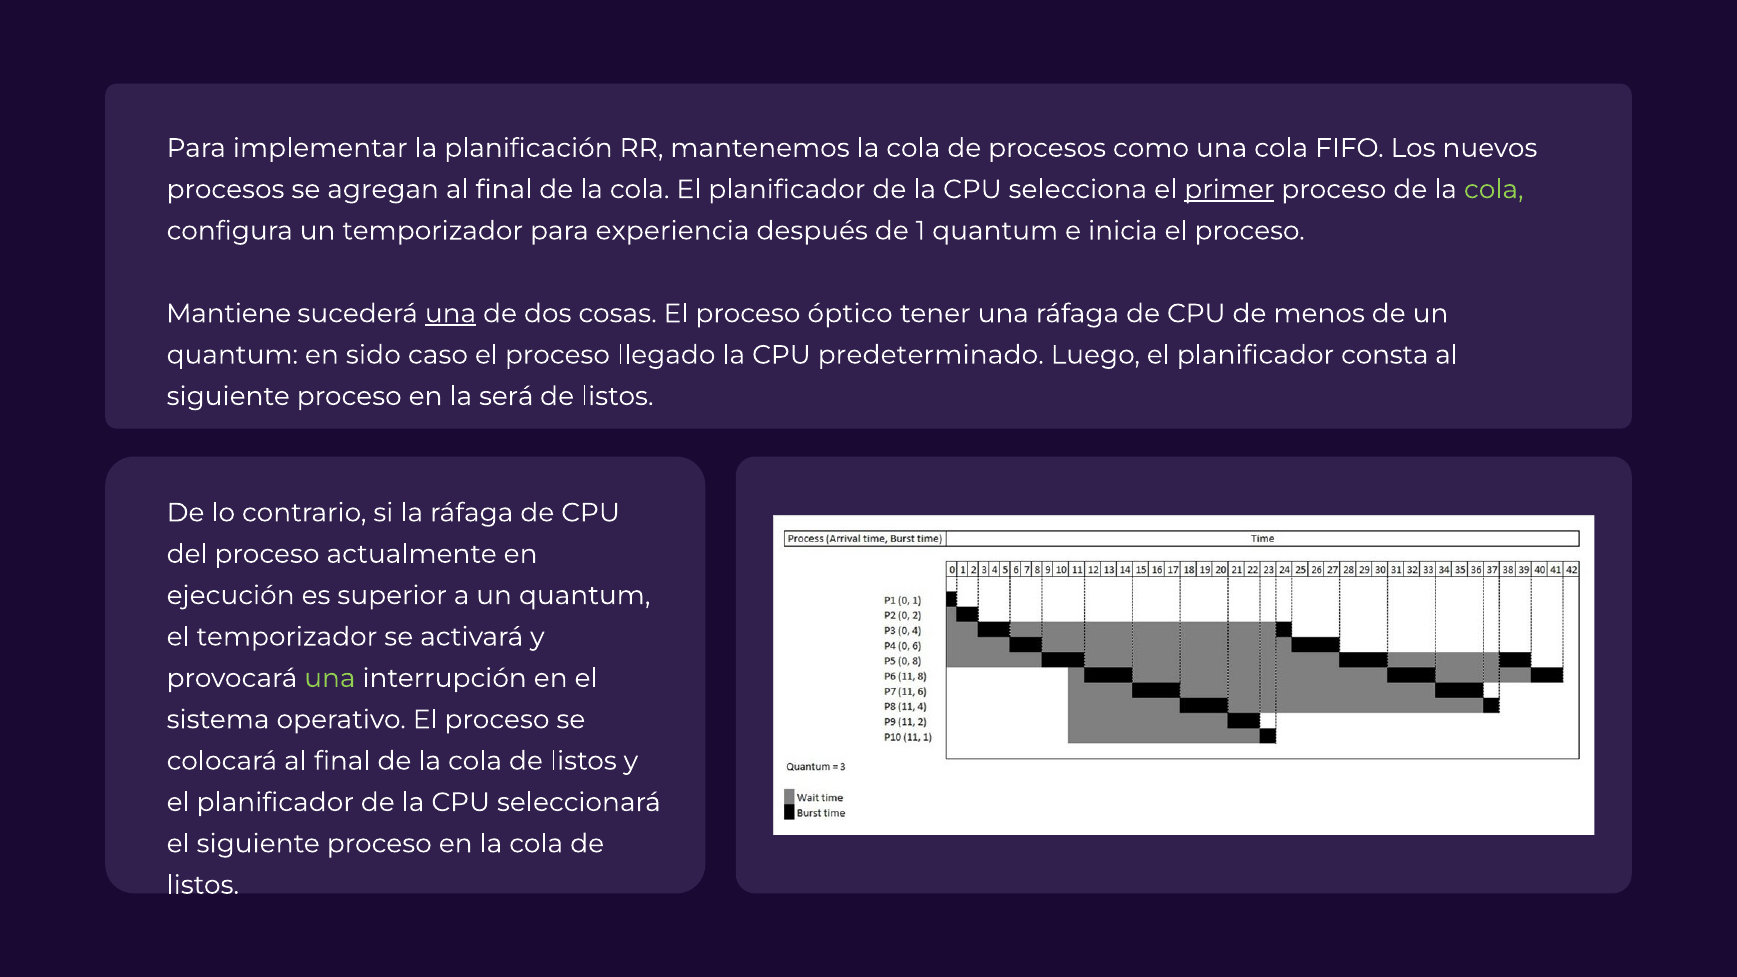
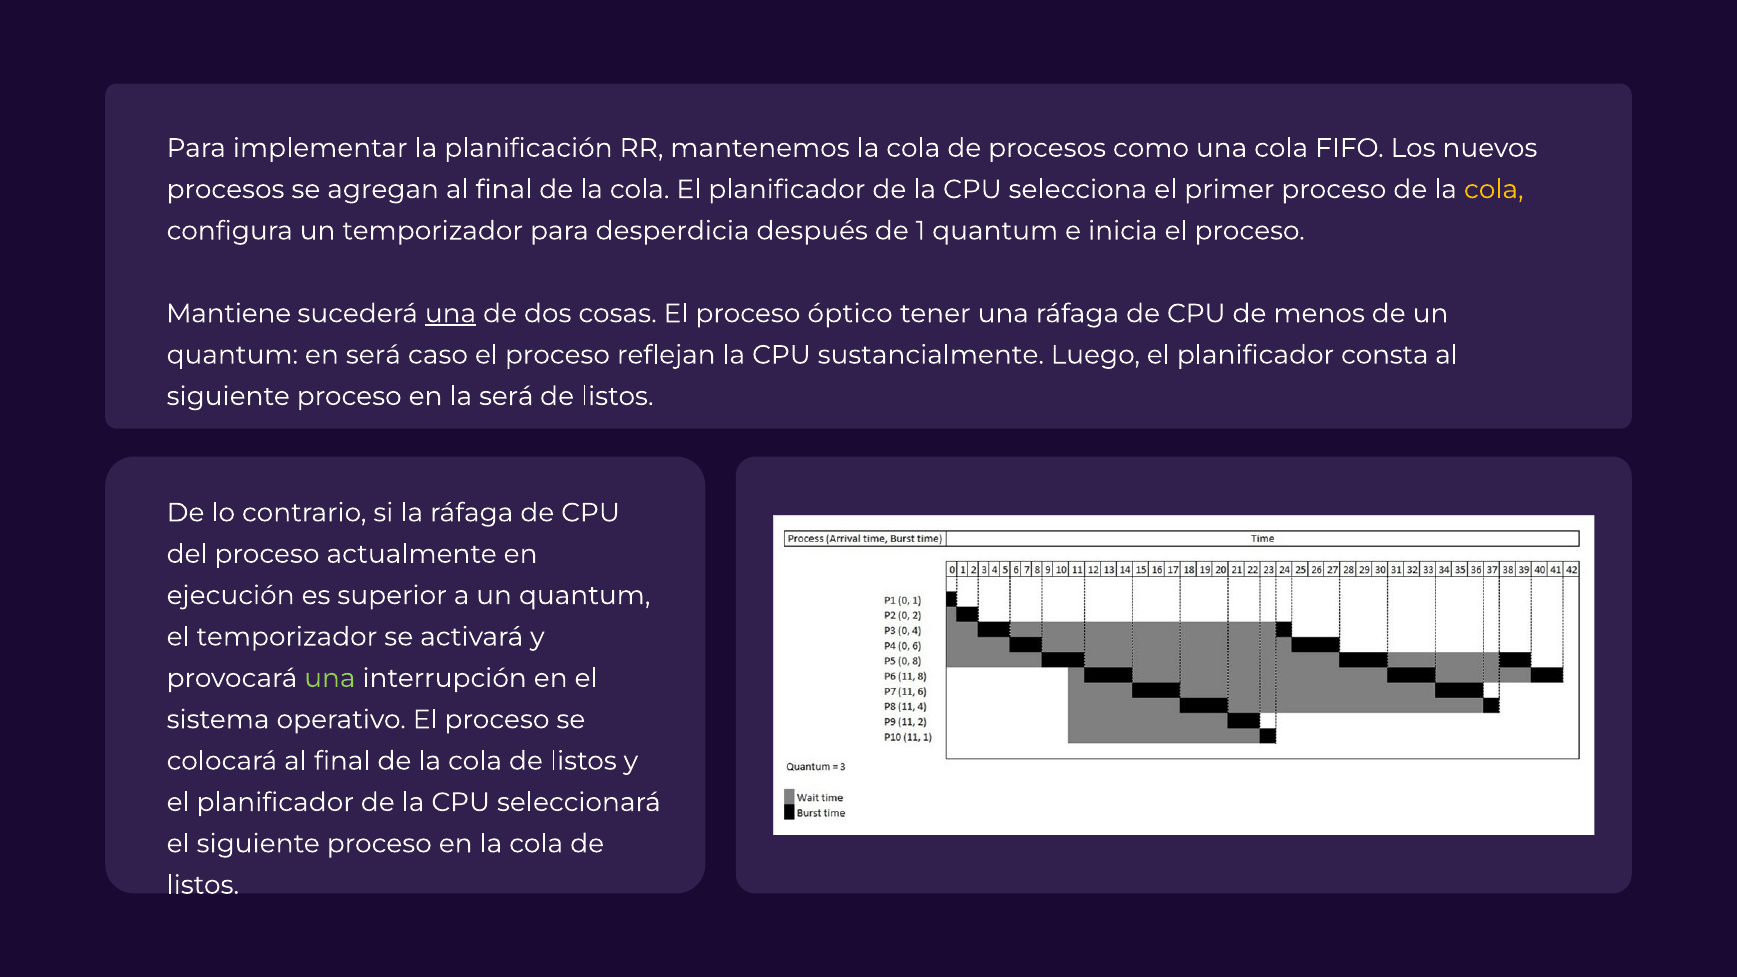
primer underline: present -> none
cola at (1494, 189) colour: light green -> yellow
experiencia: experiencia -> desperdicia
en sido: sido -> será
llegado: llegado -> reflejan
predeterminado: predeterminado -> sustancialmente
